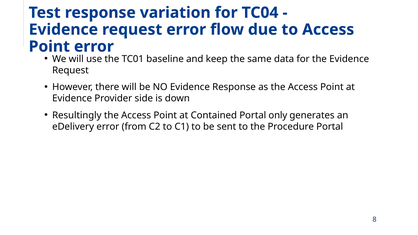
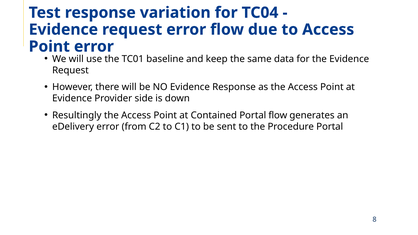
Portal only: only -> flow
